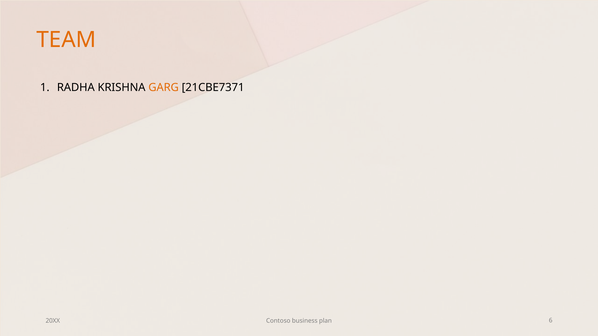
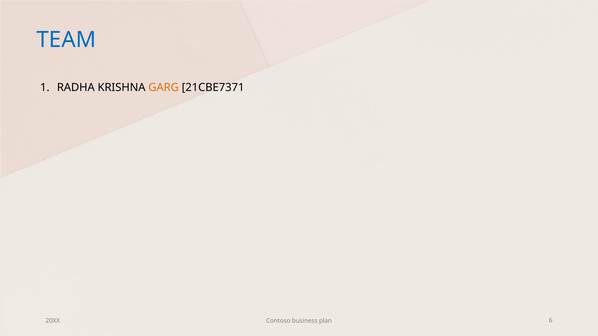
TEAM colour: orange -> blue
